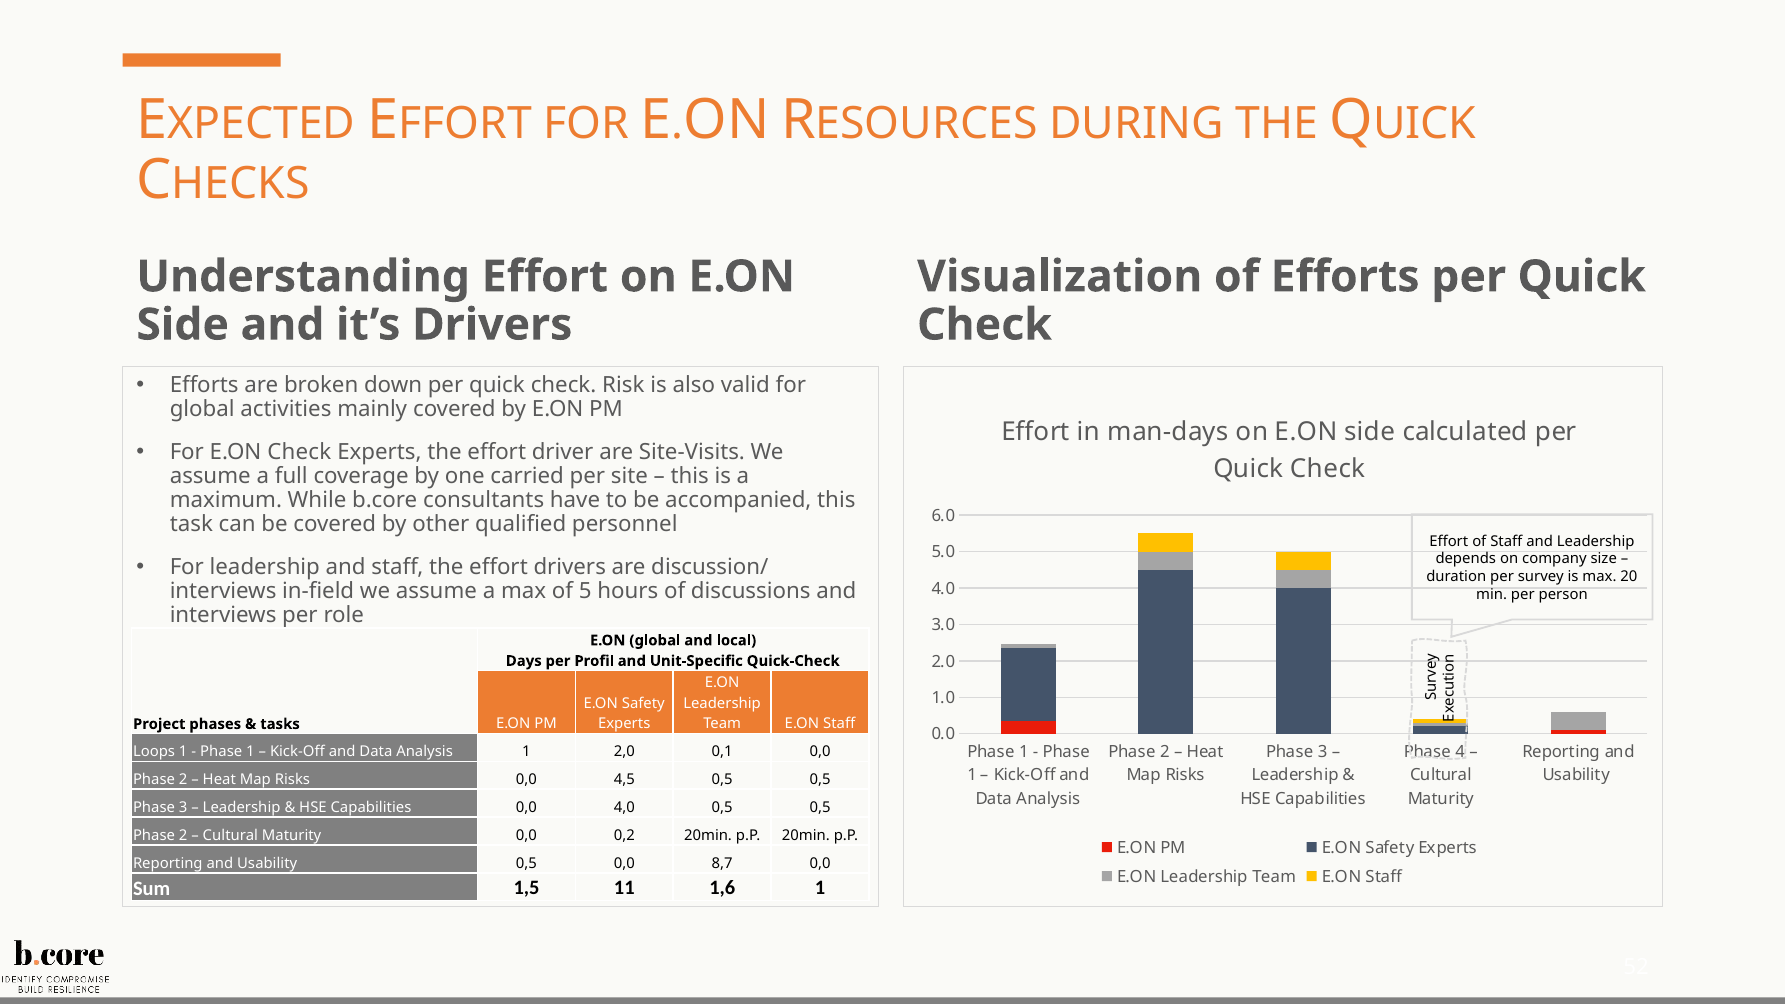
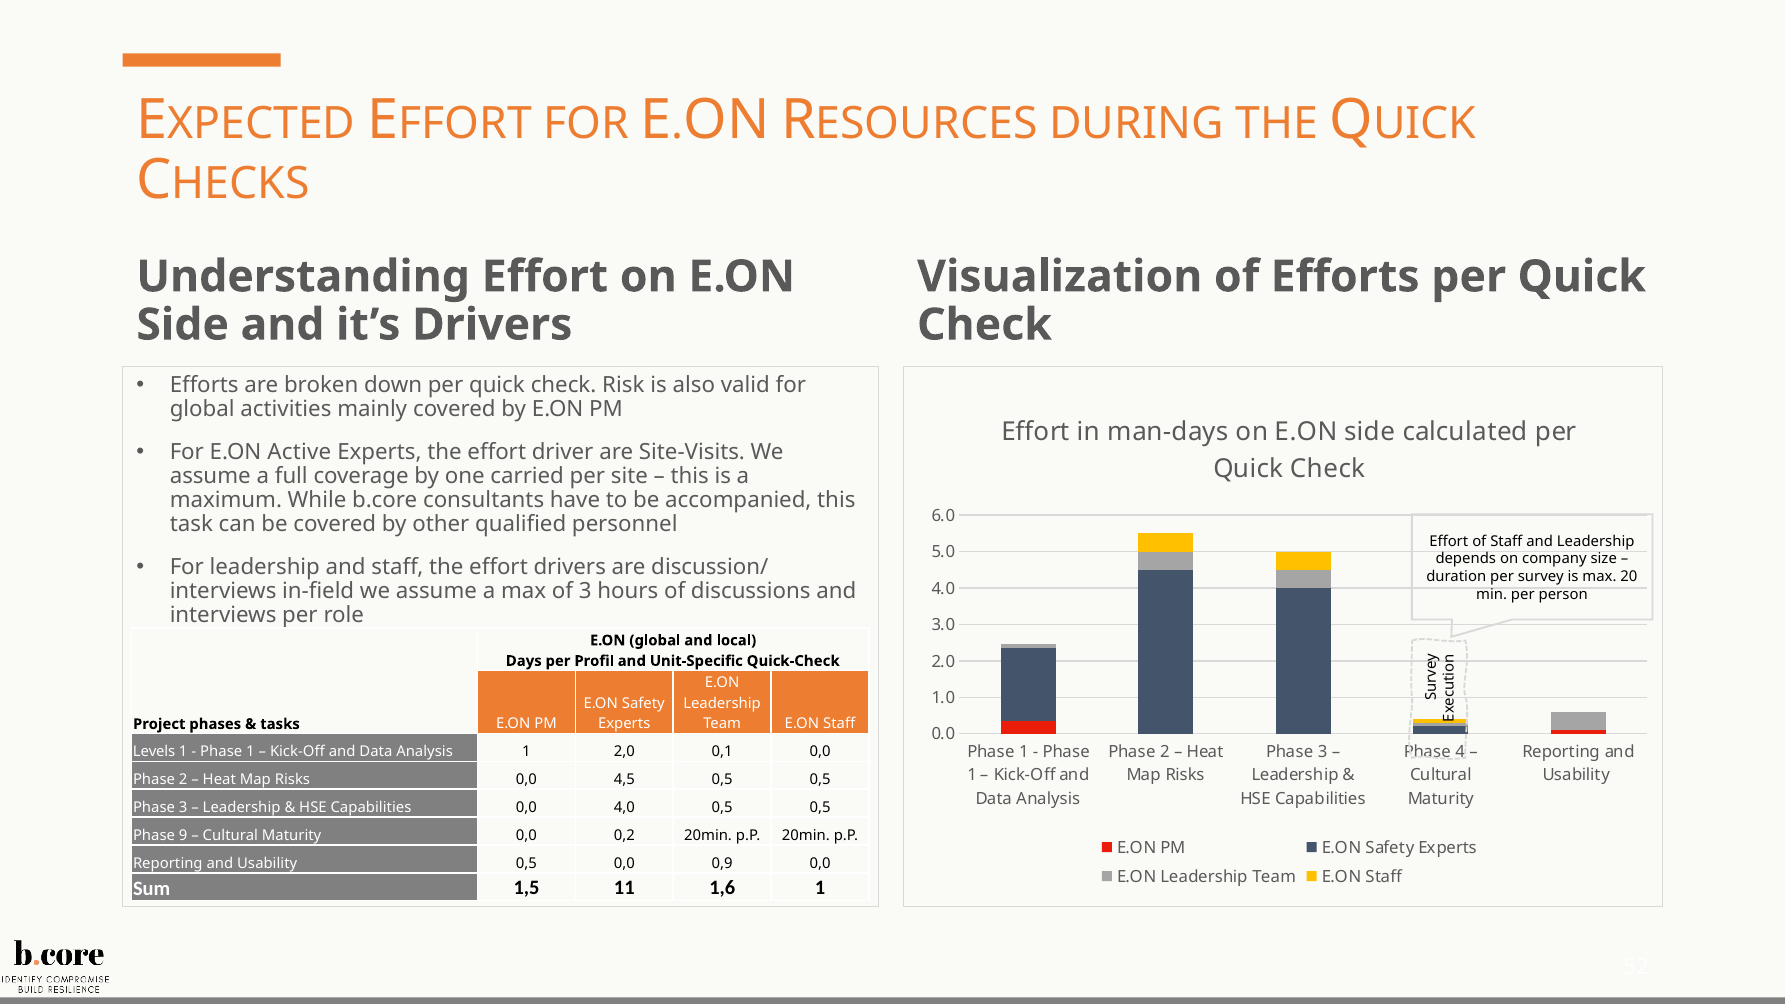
E.ON Check: Check -> Active
of 5: 5 -> 3
Loops: Loops -> Levels
2 at (183, 836): 2 -> 9
8,7: 8,7 -> 0,9
